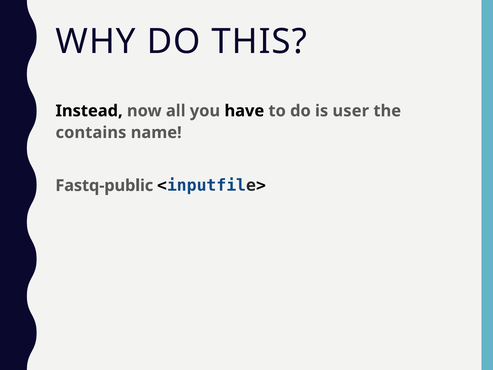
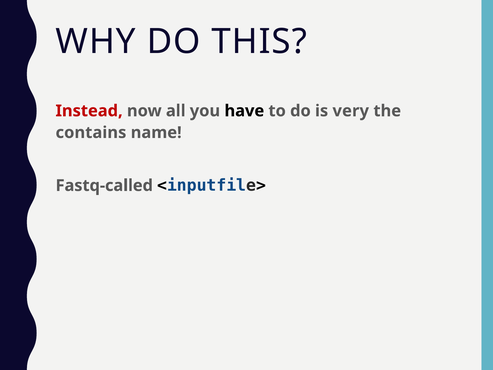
Instead colour: black -> red
user: user -> very
Fastq-public: Fastq-public -> Fastq-called
